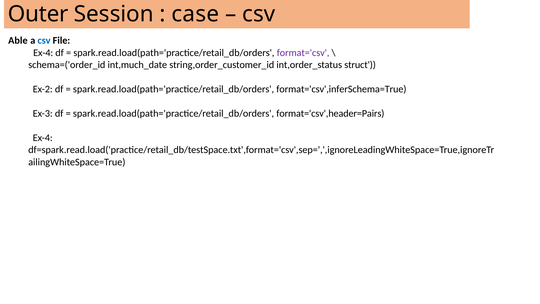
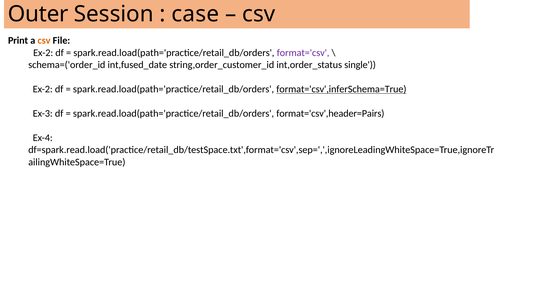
Able: Able -> Print
csv at (44, 40) colour: blue -> orange
Ex-4 at (43, 53): Ex-4 -> Ex-2
int,much_date: int,much_date -> int,fused_date
struct: struct -> single
format='csv',inferSchema=True underline: none -> present
